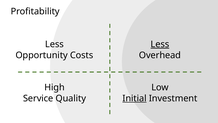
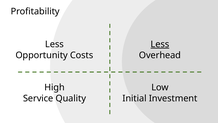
Initial underline: present -> none
